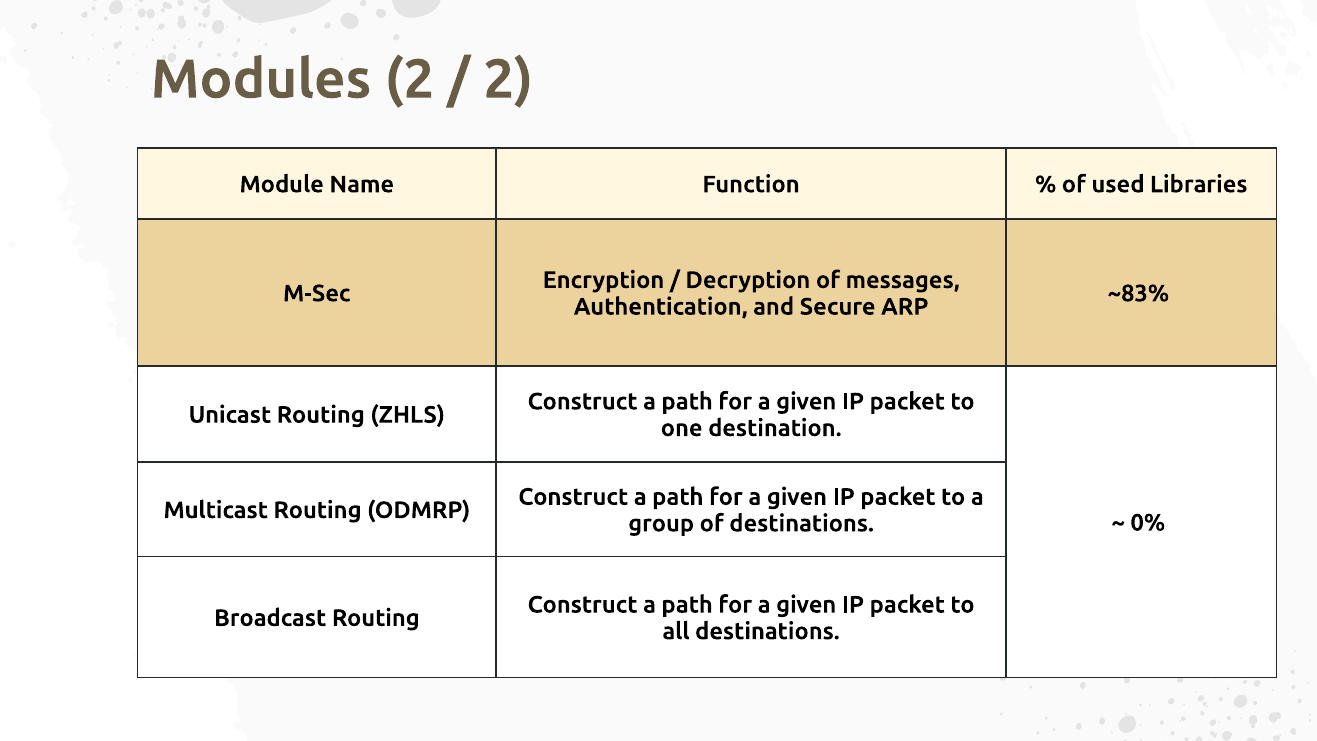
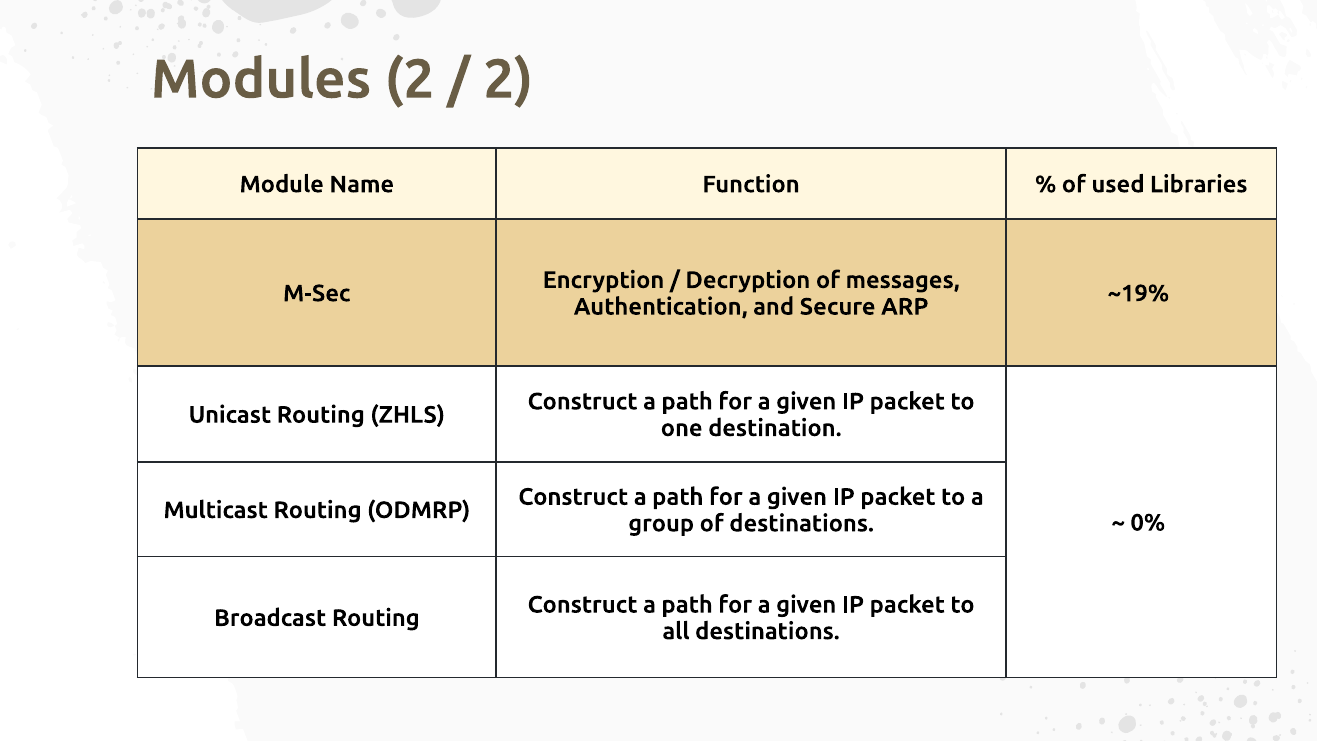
~83%: ~83% -> ~19%
